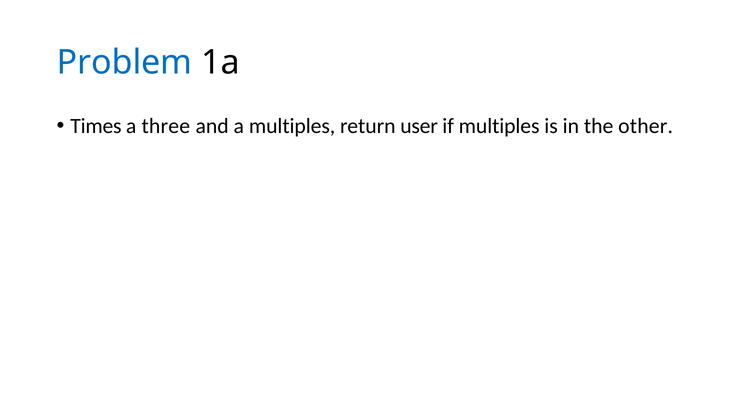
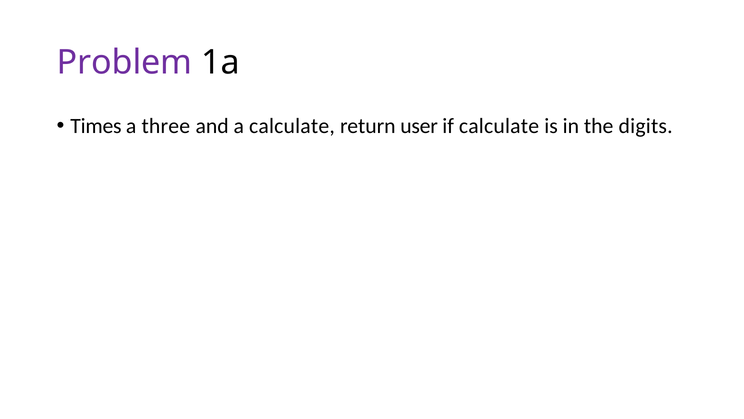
Problem colour: blue -> purple
a multiples: multiples -> calculate
if multiples: multiples -> calculate
other: other -> digits
